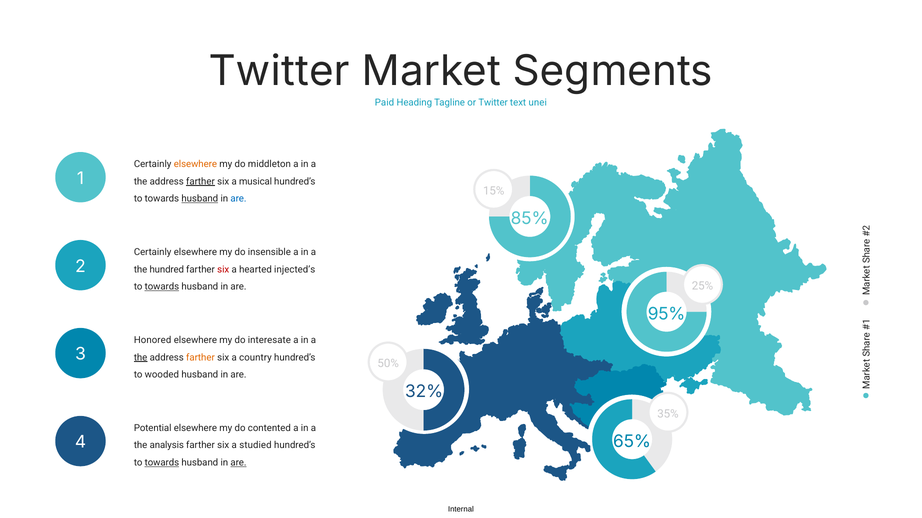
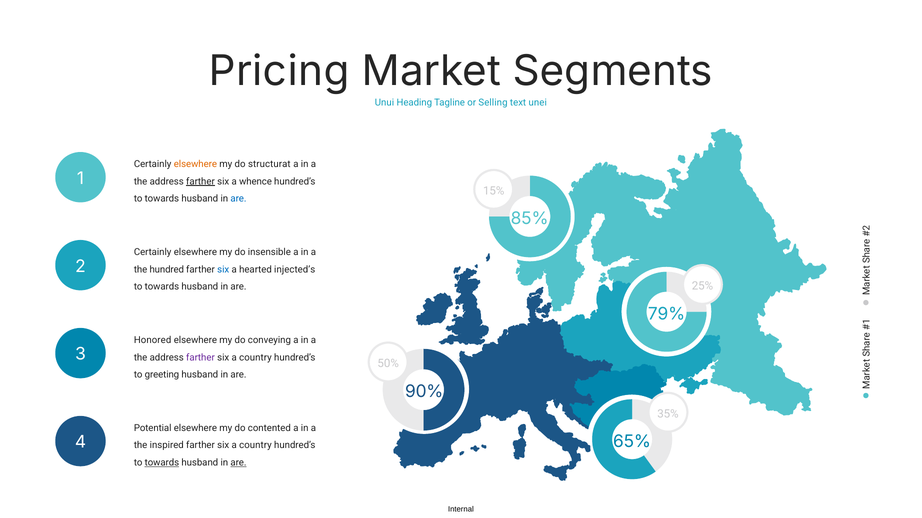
Twitter at (279, 71): Twitter -> Pricing
Paid: Paid -> Unui
or Twitter: Twitter -> Selling
middleton: middleton -> structurat
musical: musical -> whence
husband at (200, 199) underline: present -> none
six at (223, 270) colour: red -> blue
towards at (162, 287) underline: present -> none
95%: 95% -> 79%
interesate: interesate -> conveying
the at (141, 358) underline: present -> none
farther at (200, 358) colour: orange -> purple
wooded: wooded -> greeting
32%: 32% -> 90%
analysis: analysis -> inspired
studied at (255, 446): studied -> country
